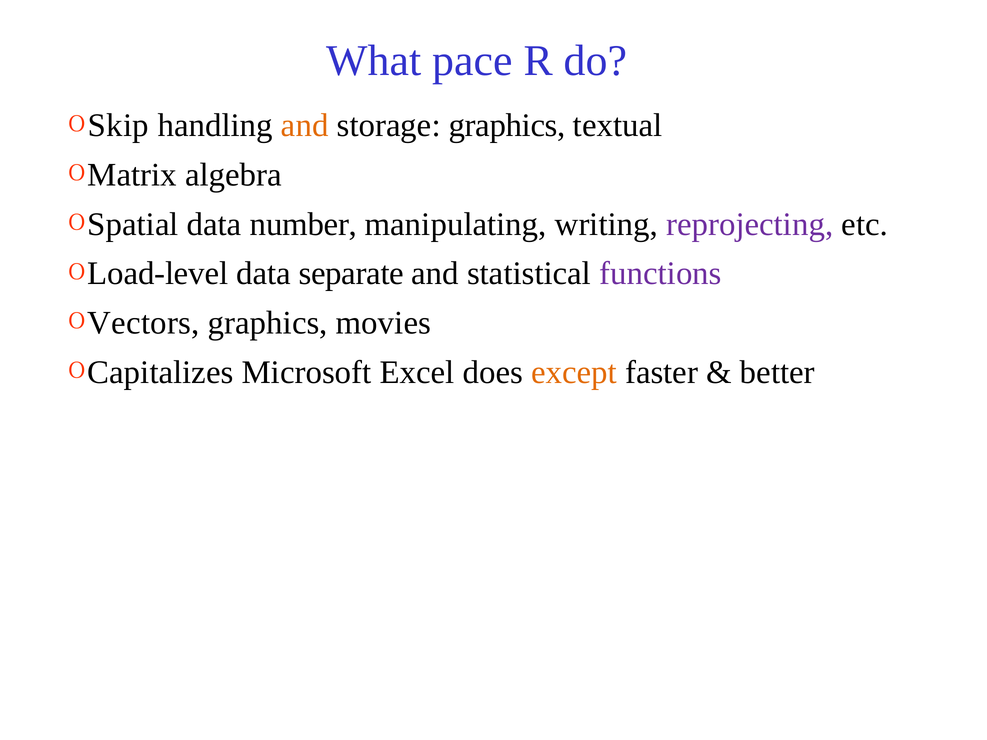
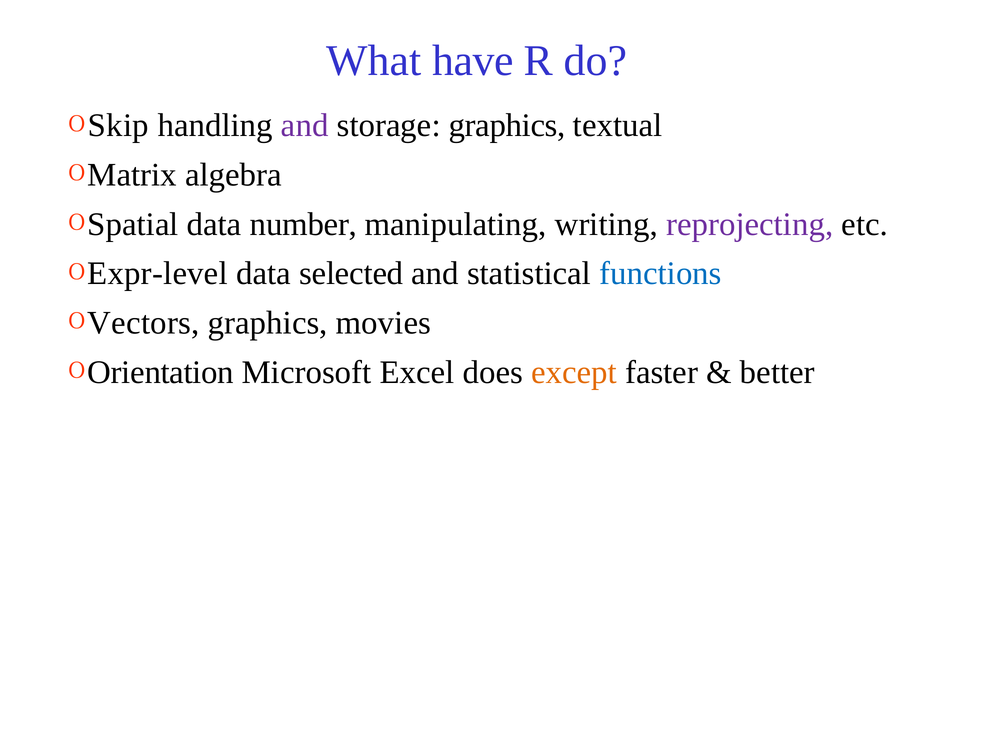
pace: pace -> have
and at (305, 126) colour: orange -> purple
Load-level: Load-level -> Expr-level
separate: separate -> selected
functions colour: purple -> blue
Capitalizes: Capitalizes -> Orientation
